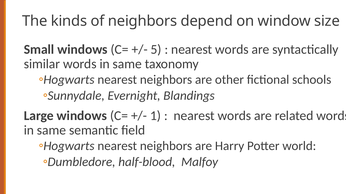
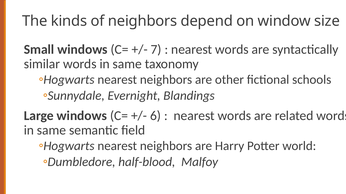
5: 5 -> 7
1: 1 -> 6
